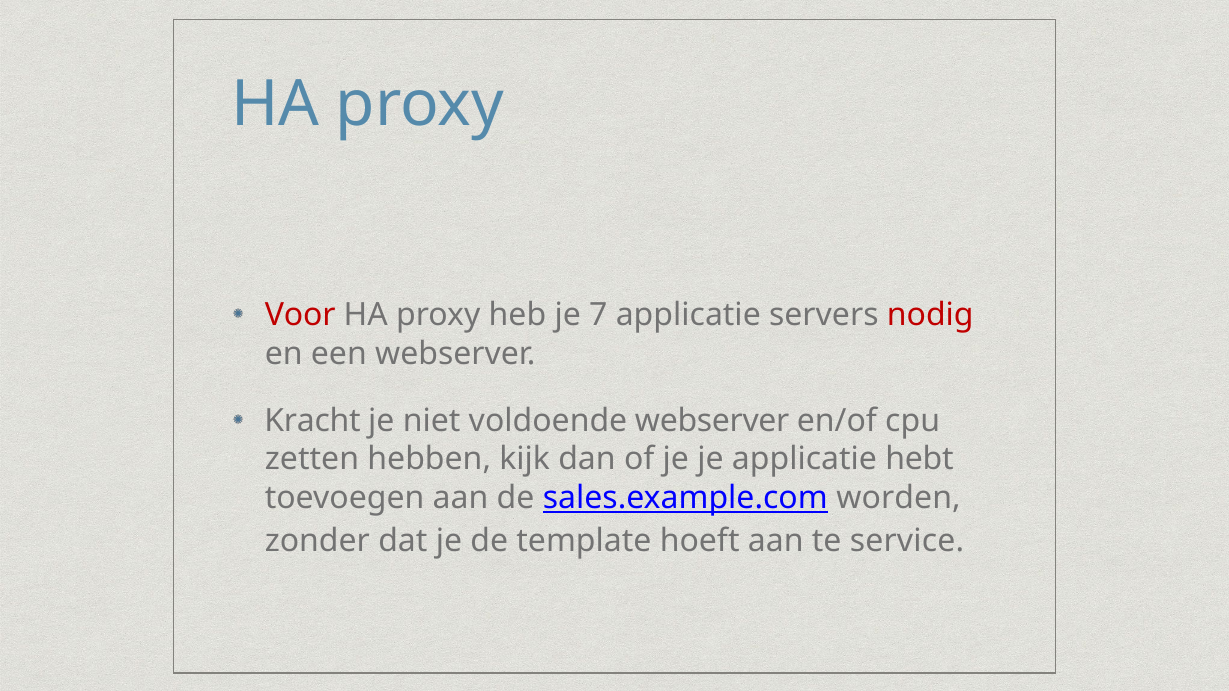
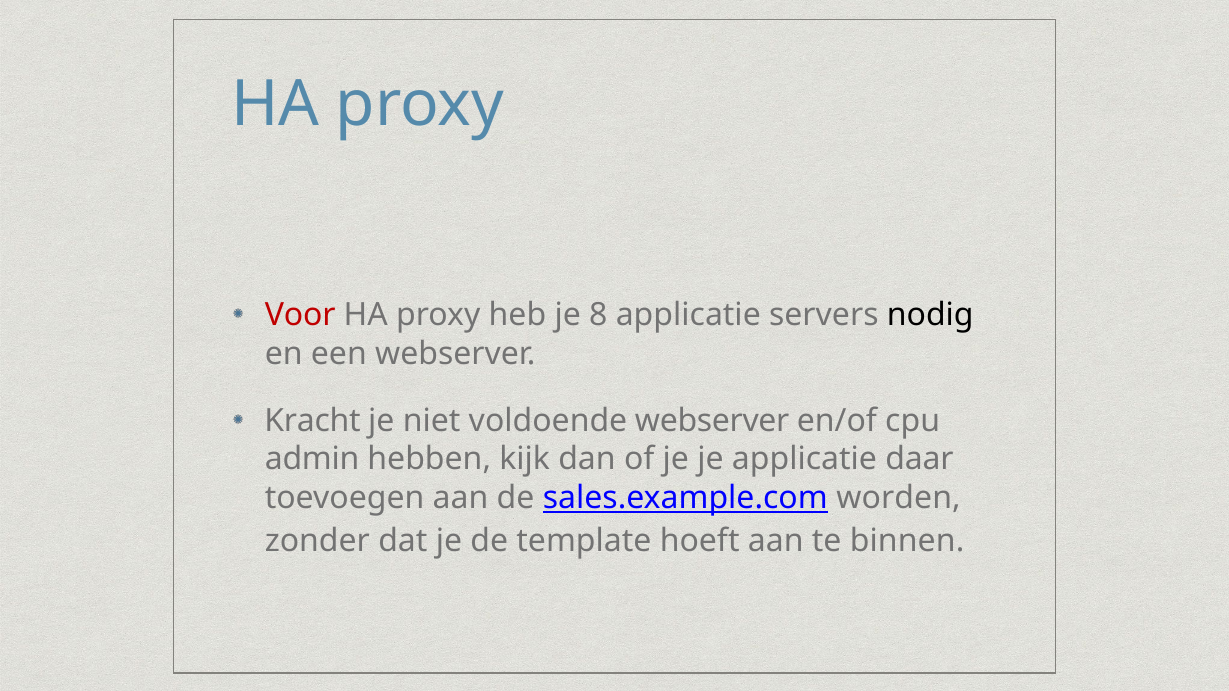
7: 7 -> 8
nodig colour: red -> black
zetten: zetten -> admin
hebt: hebt -> daar
service: service -> binnen
